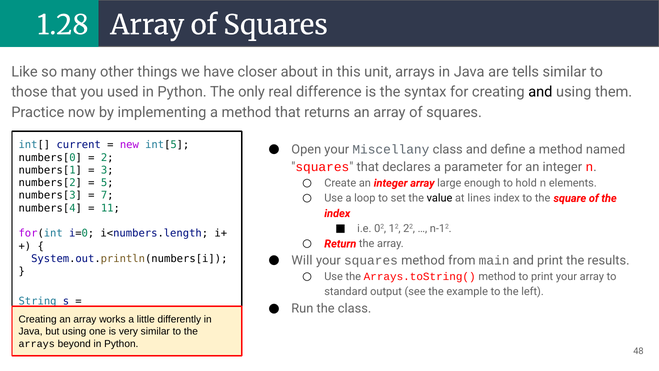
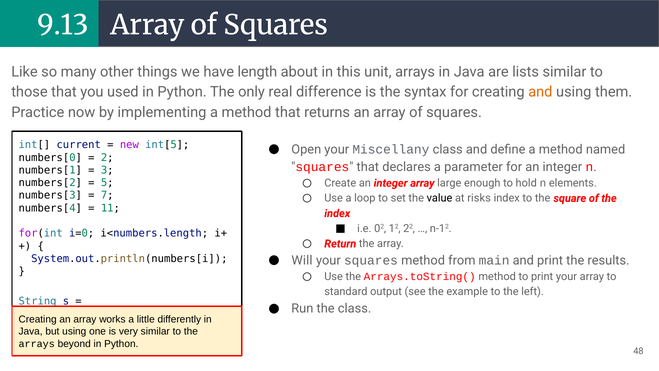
1.28: 1.28 -> 9.13
closer: closer -> length
tells: tells -> lists
and at (540, 92) colour: black -> orange
lines: lines -> risks
